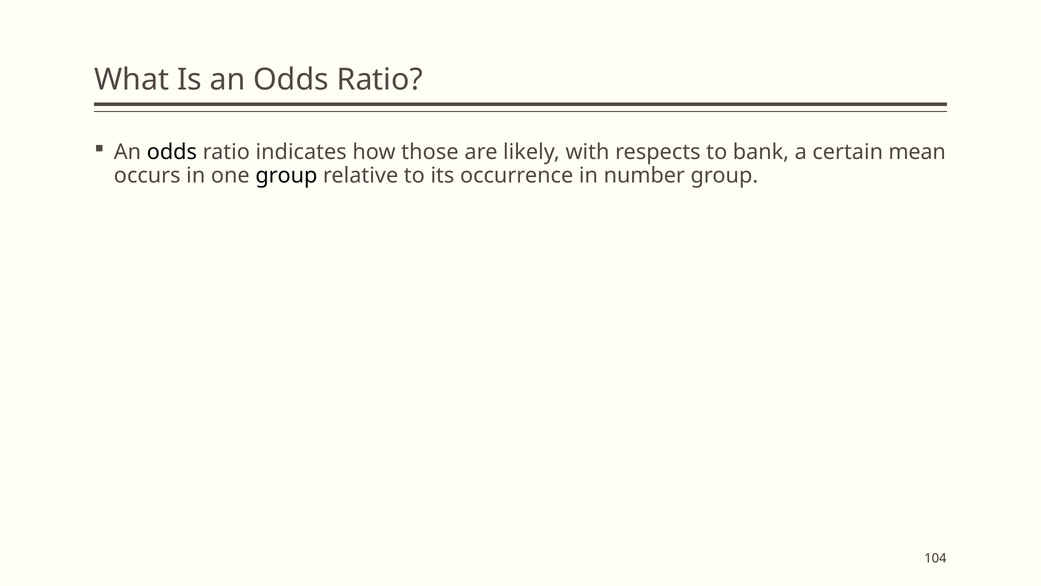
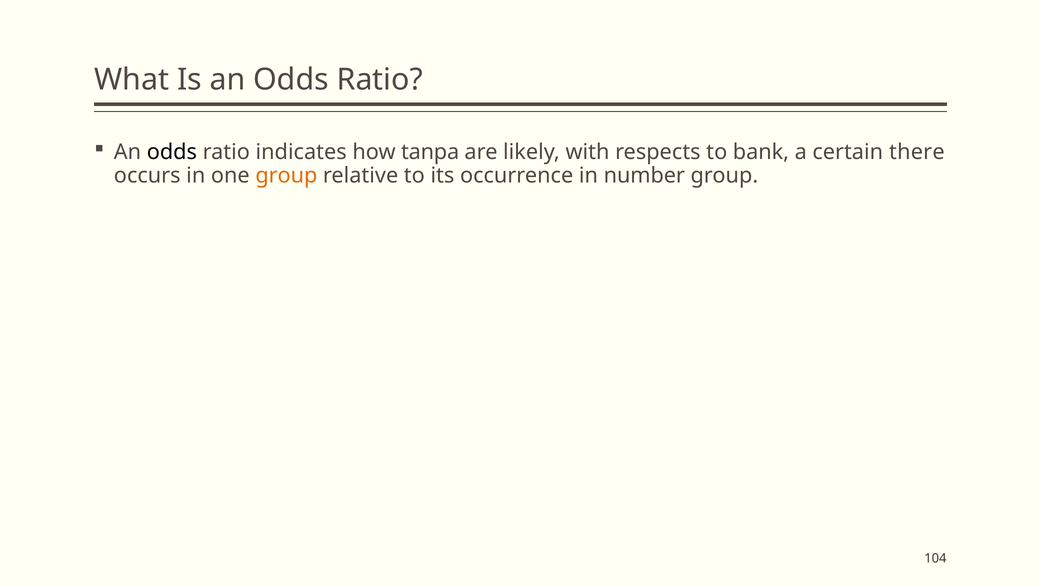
those: those -> tanpa
mean: mean -> there
group at (286, 176) colour: black -> orange
